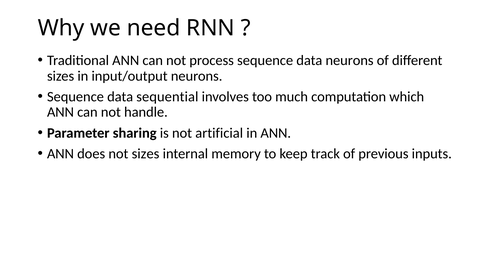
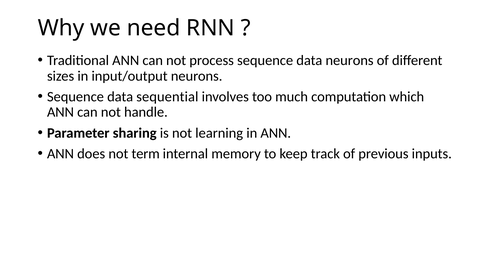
artificial: artificial -> learning
not sizes: sizes -> term
